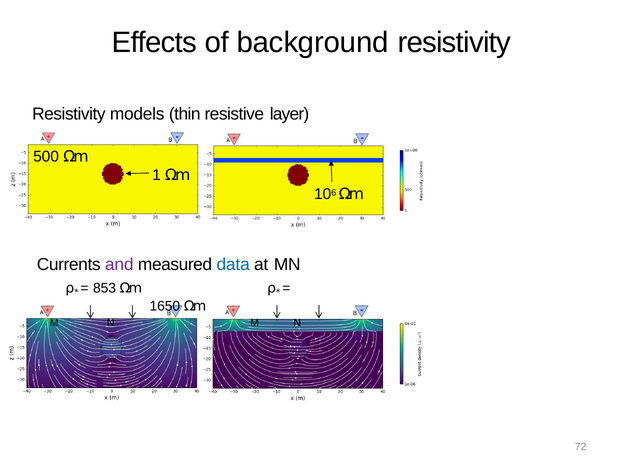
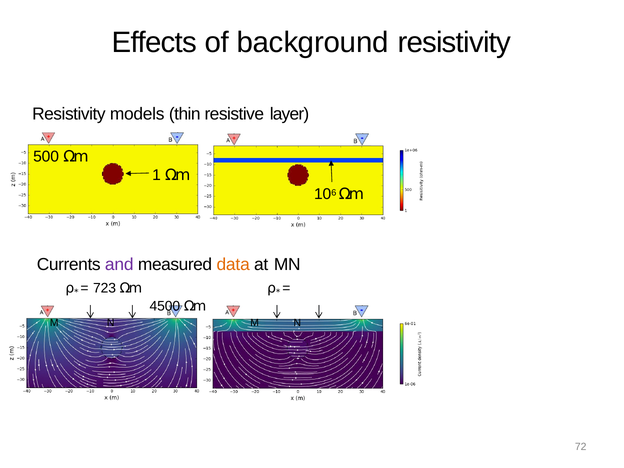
data colour: blue -> orange
853: 853 -> 723
1650: 1650 -> 4500
